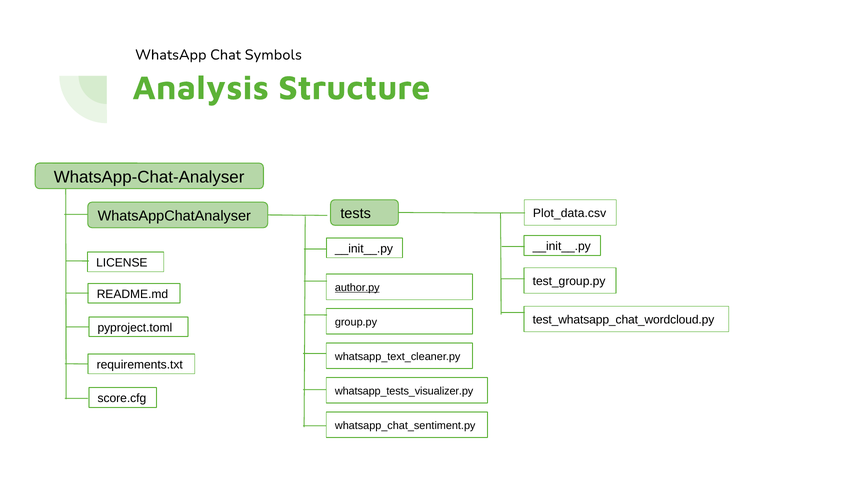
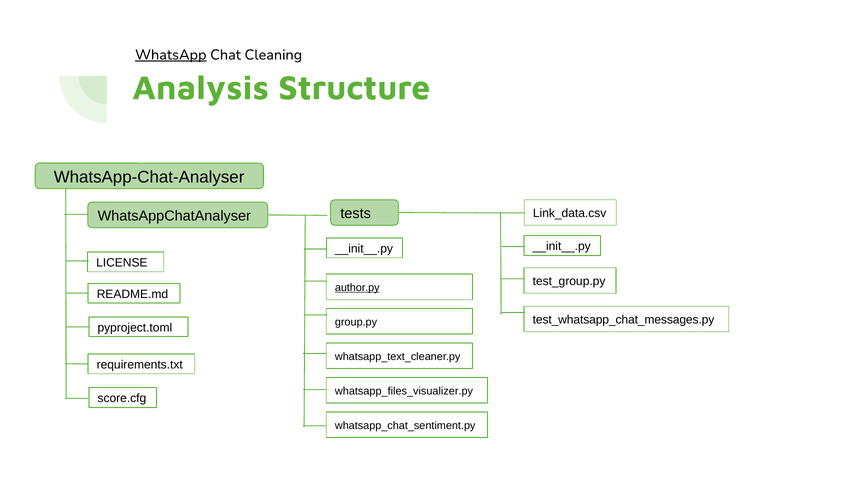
WhatsApp underline: none -> present
Symbols: Symbols -> Cleaning
Plot_data.csv: Plot_data.csv -> Link_data.csv
test_whatsapp_chat_wordcloud.py: test_whatsapp_chat_wordcloud.py -> test_whatsapp_chat_messages.py
whatsapp_tests_visualizer.py: whatsapp_tests_visualizer.py -> whatsapp_files_visualizer.py
